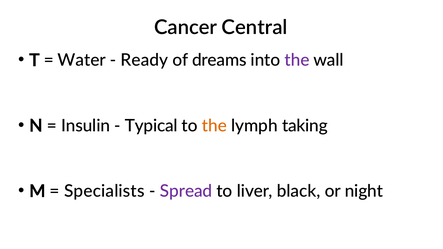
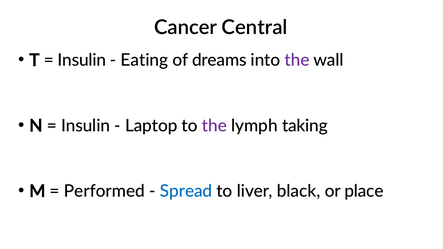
Water at (82, 60): Water -> Insulin
Ready: Ready -> Eating
Typical: Typical -> Laptop
the at (214, 126) colour: orange -> purple
Specialists: Specialists -> Performed
Spread colour: purple -> blue
night: night -> place
